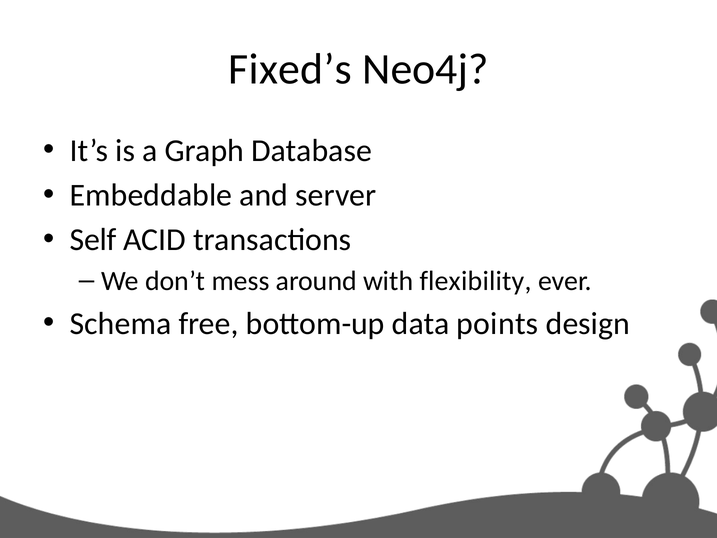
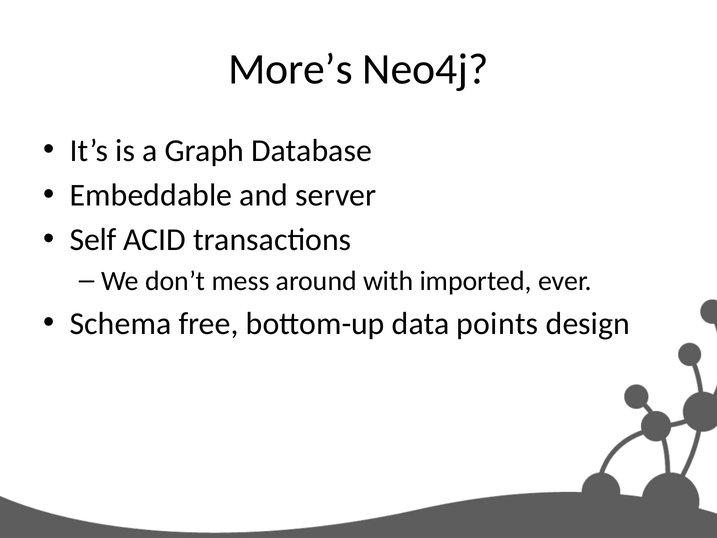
Fixed’s: Fixed’s -> More’s
flexibility: flexibility -> imported
